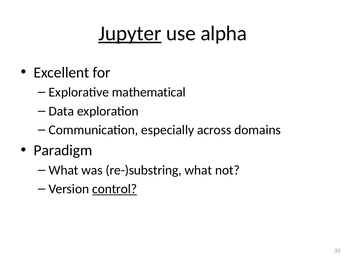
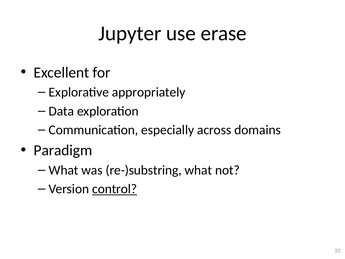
Jupyter underline: present -> none
alpha: alpha -> erase
mathematical: mathematical -> appropriately
